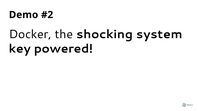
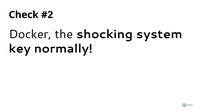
Demo: Demo -> Check
powered: powered -> normally
